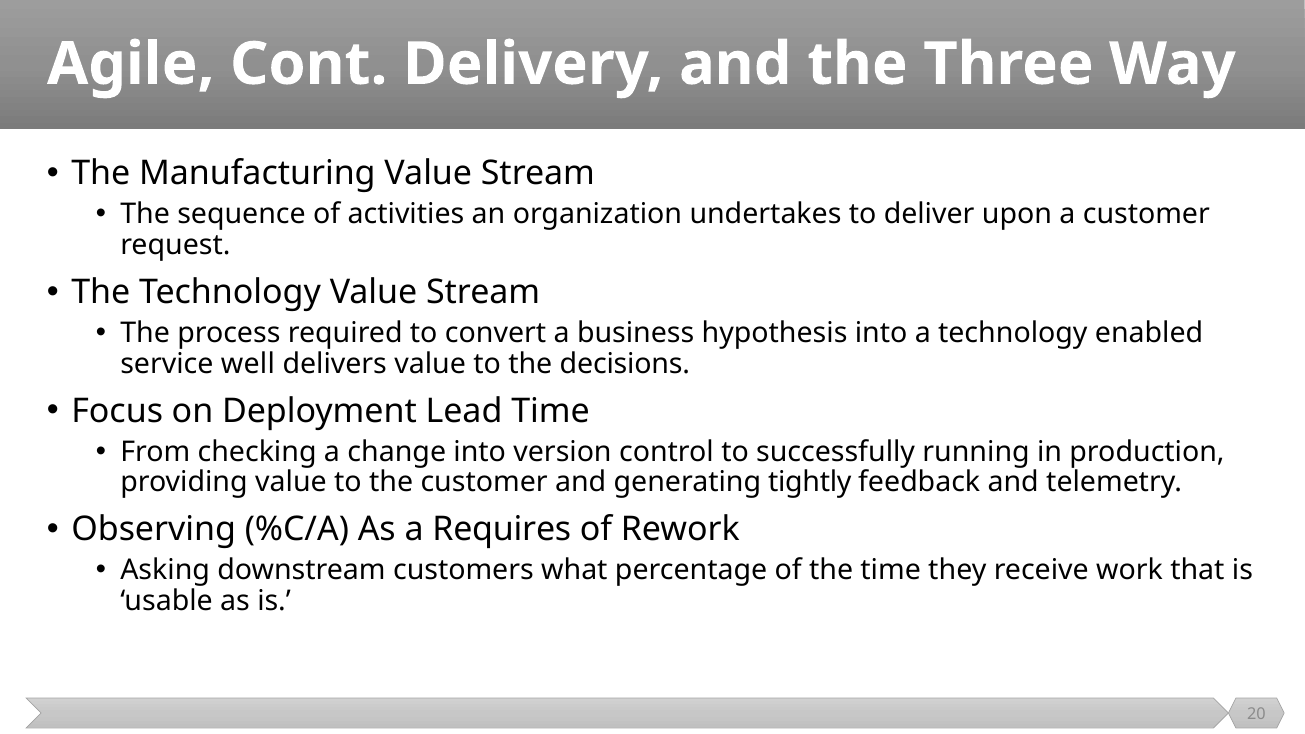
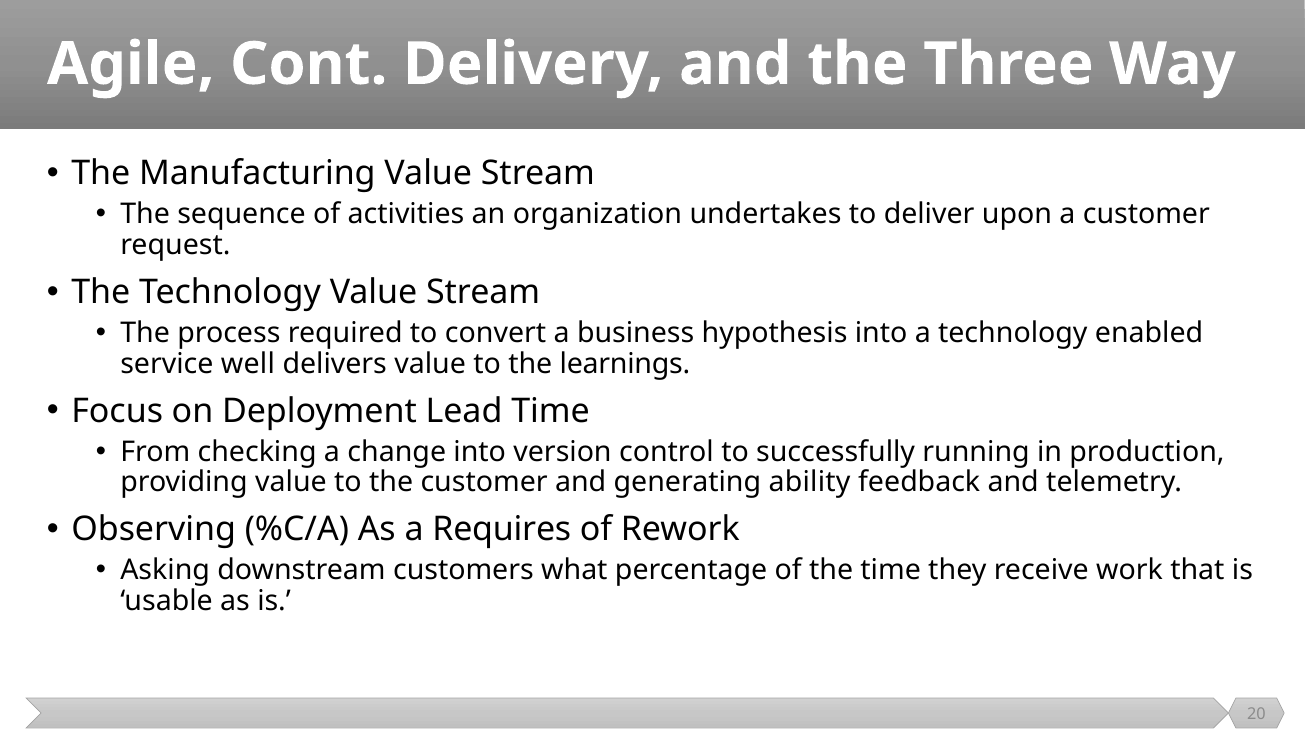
decisions: decisions -> learnings
tightly: tightly -> ability
